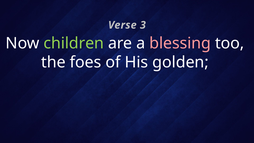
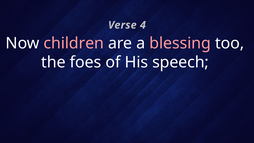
3: 3 -> 4
children colour: light green -> pink
golden: golden -> speech
